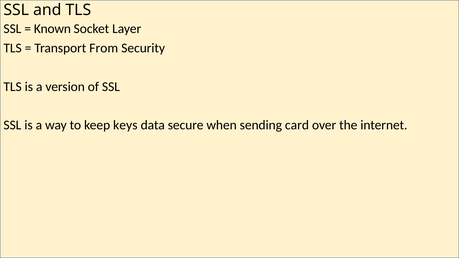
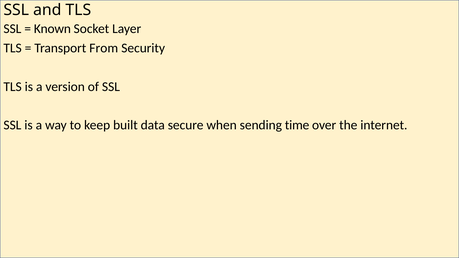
keys: keys -> built
card: card -> time
